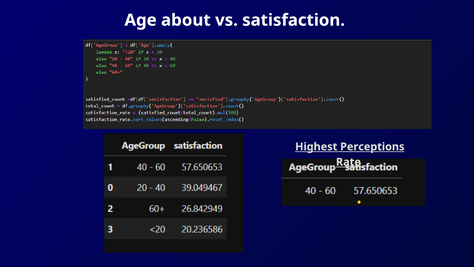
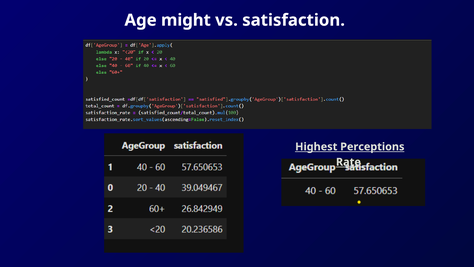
about: about -> might
